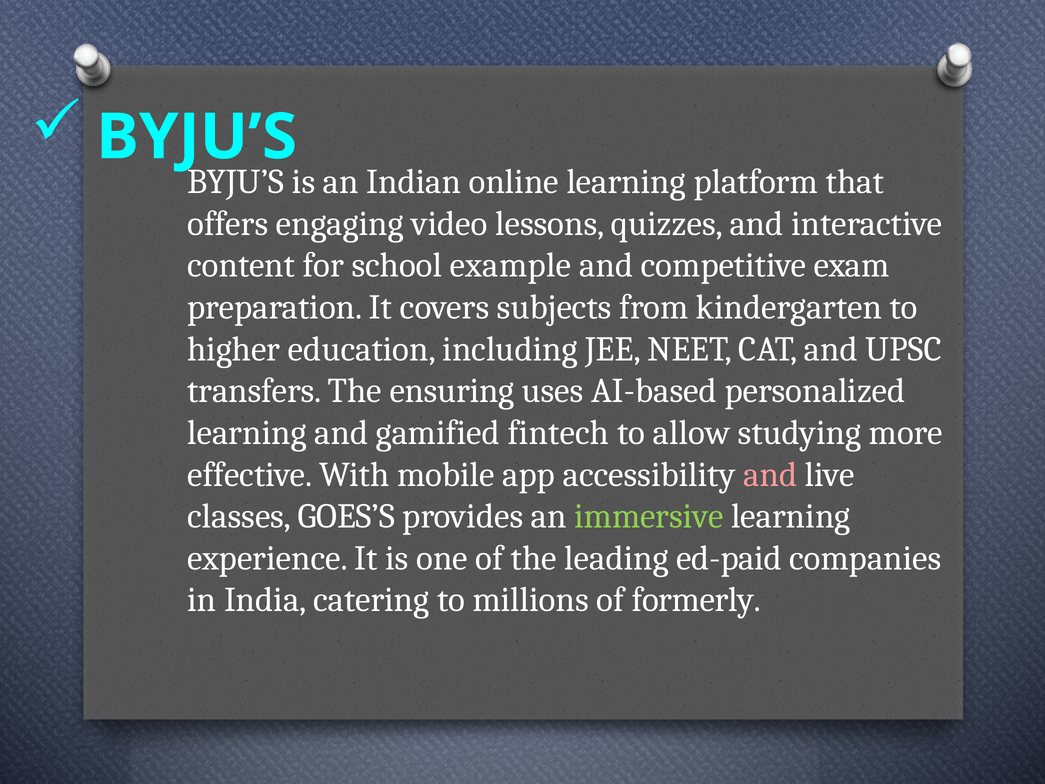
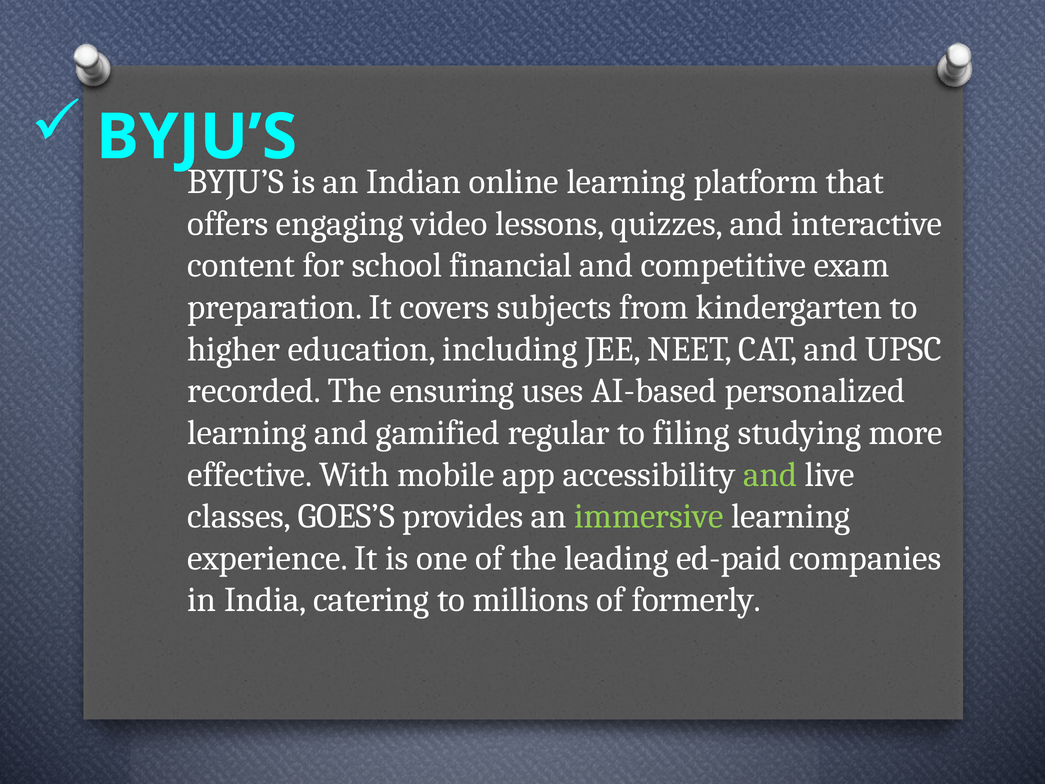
example: example -> financial
transfers: transfers -> recorded
fintech: fintech -> regular
allow: allow -> filing
and at (770, 474) colour: pink -> light green
